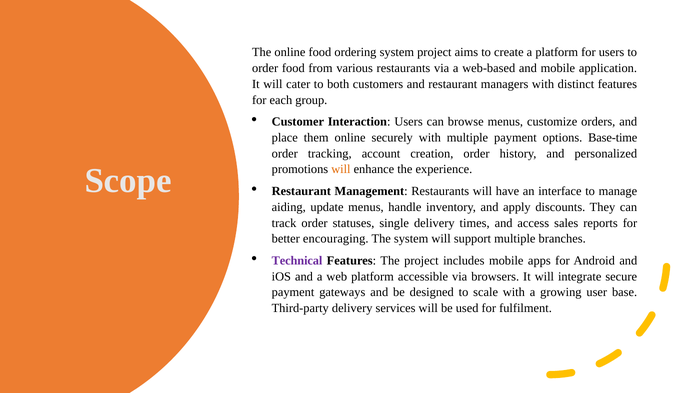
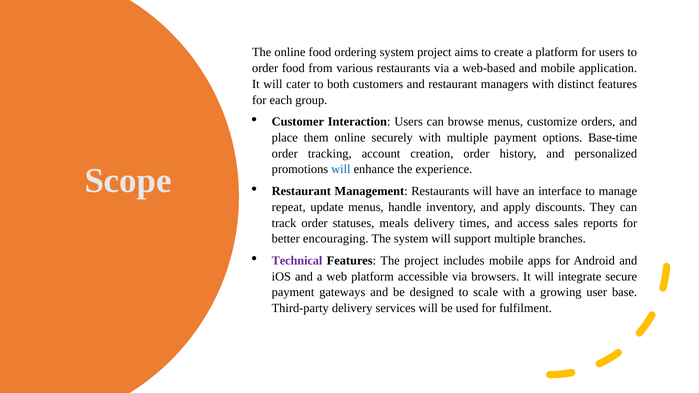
will at (341, 169) colour: orange -> blue
aiding: aiding -> repeat
single: single -> meals
